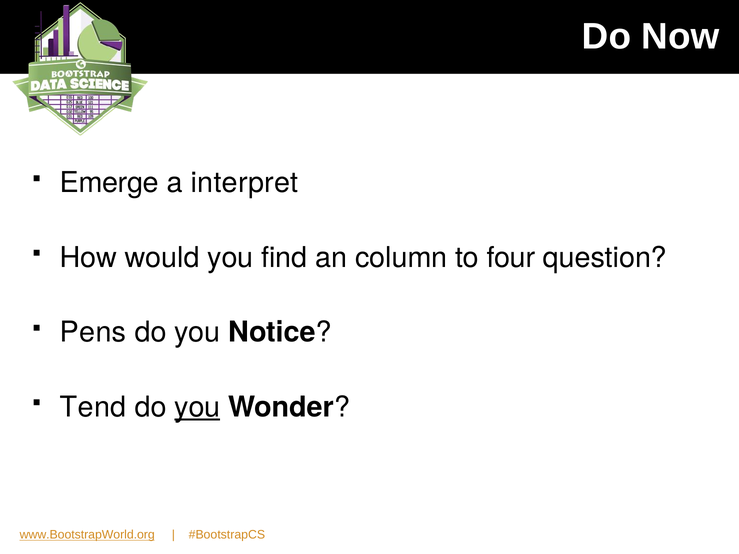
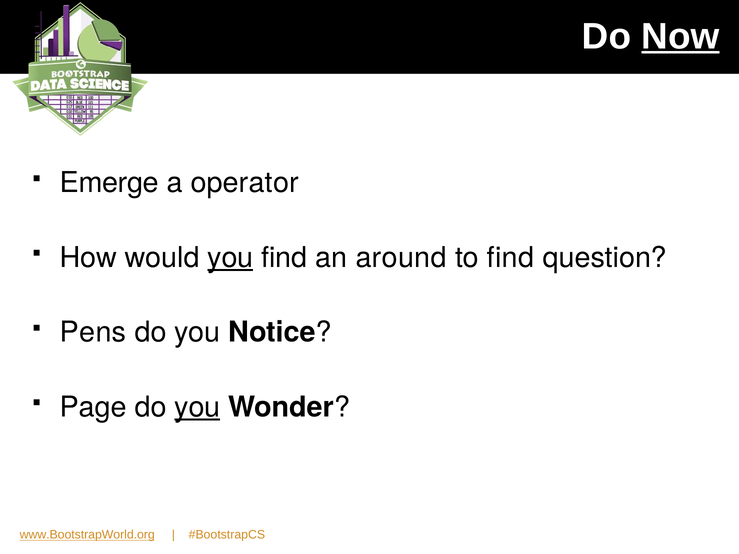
Now underline: none -> present
interpret: interpret -> operator
you at (230, 258) underline: none -> present
column: column -> around
to four: four -> find
Tend: Tend -> Page
